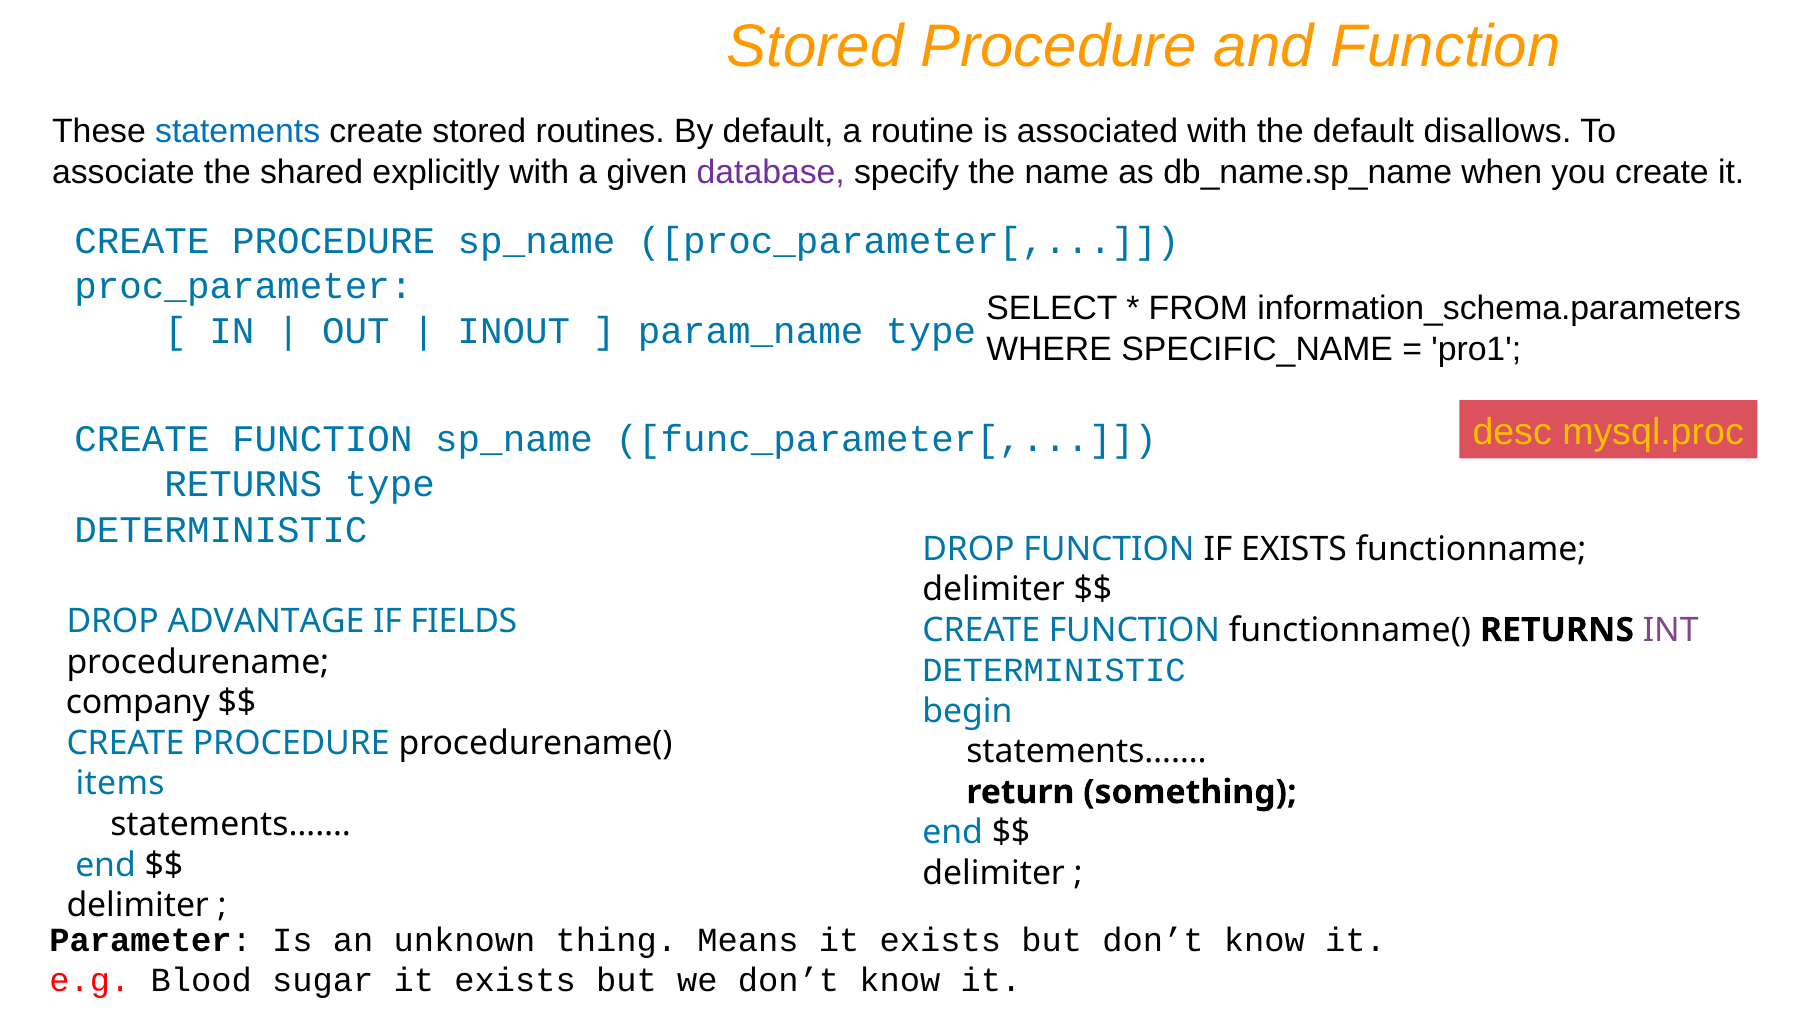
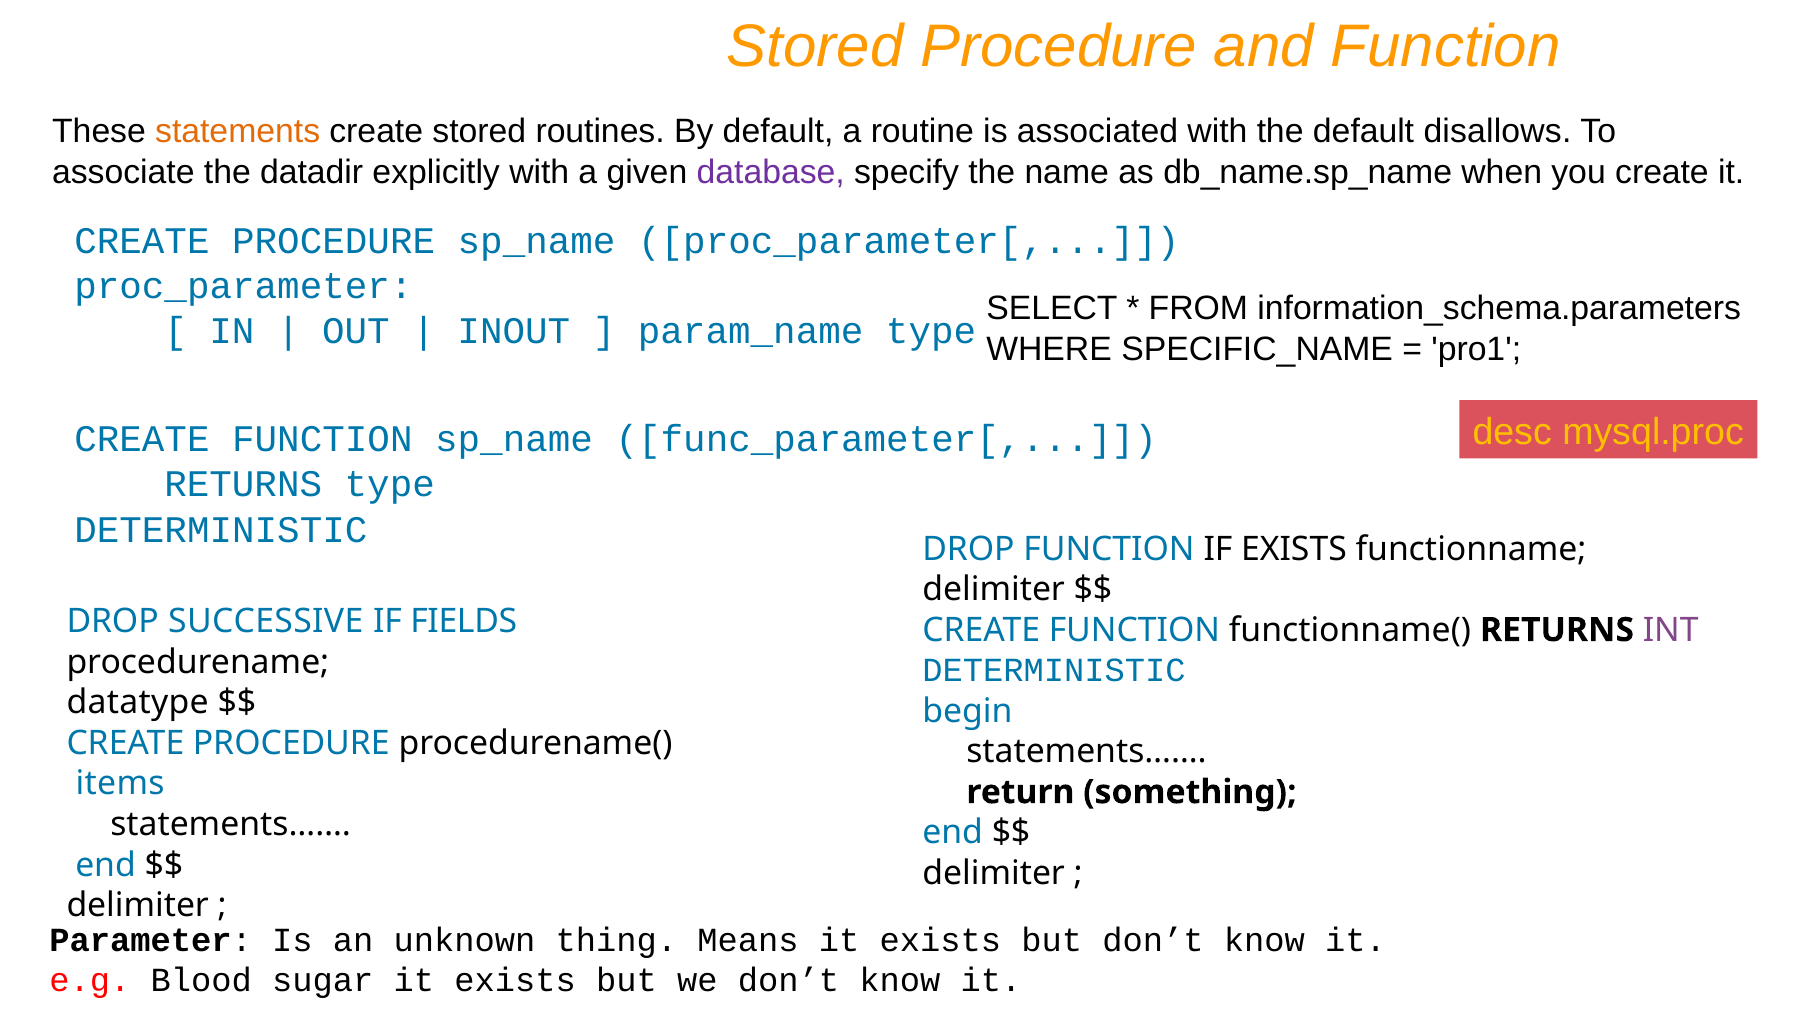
statements colour: blue -> orange
shared: shared -> datadir
ADVANTAGE: ADVANTAGE -> SUCCESSIVE
company: company -> datatype
